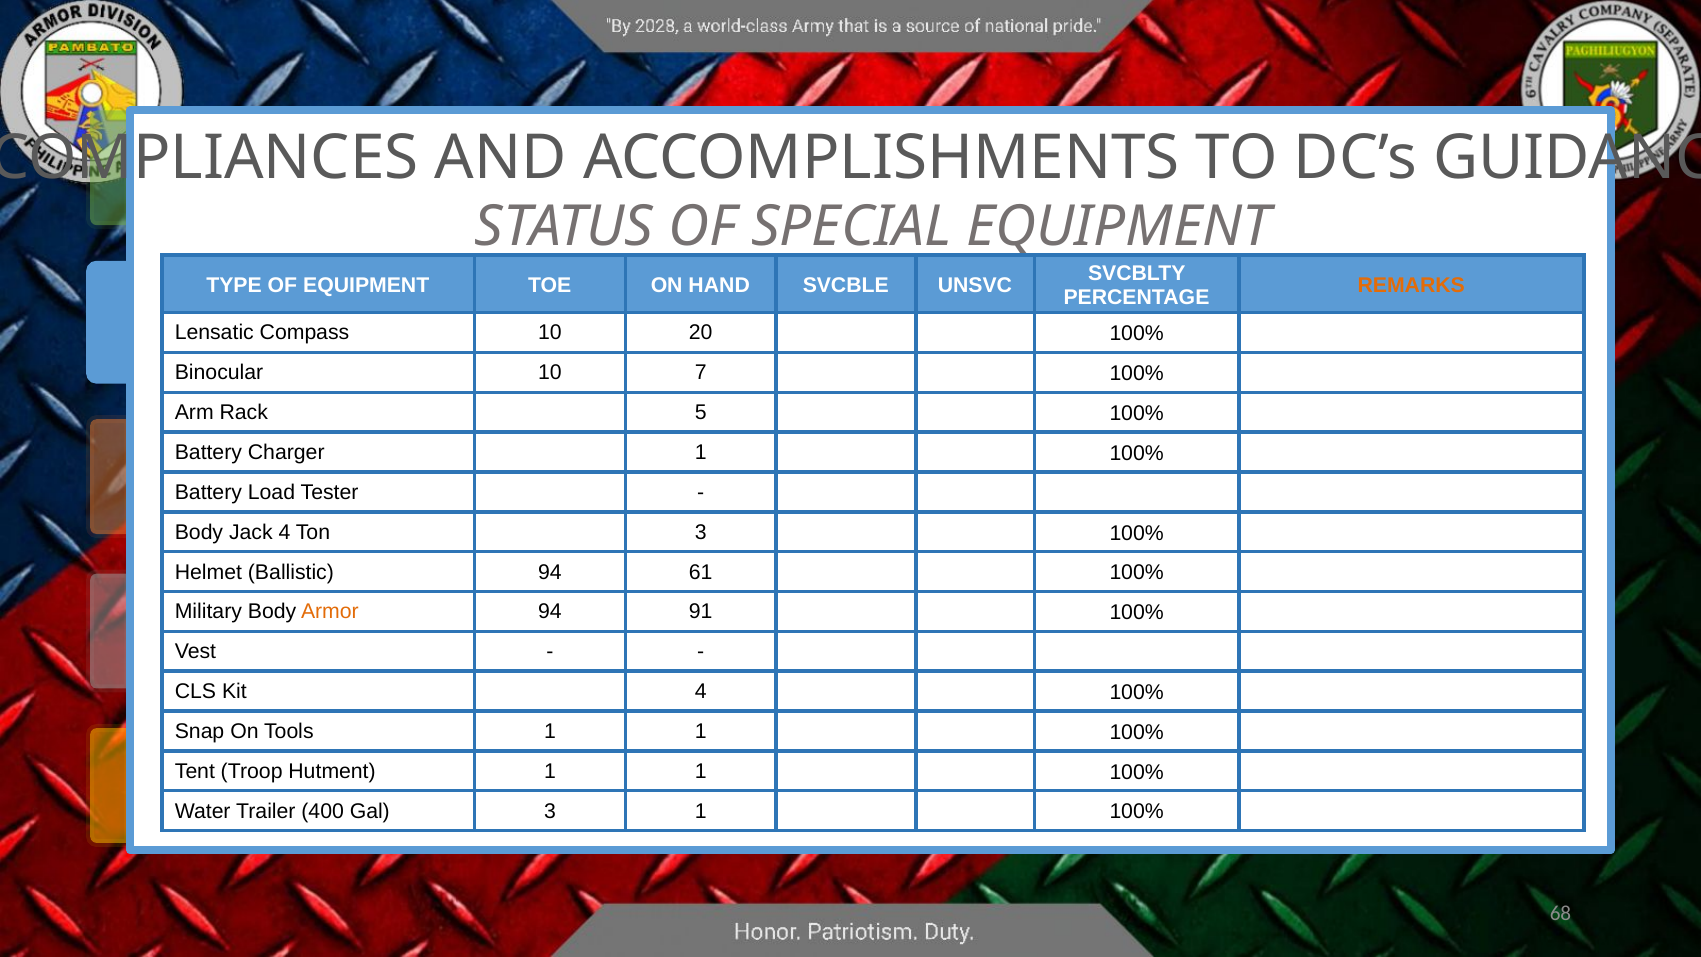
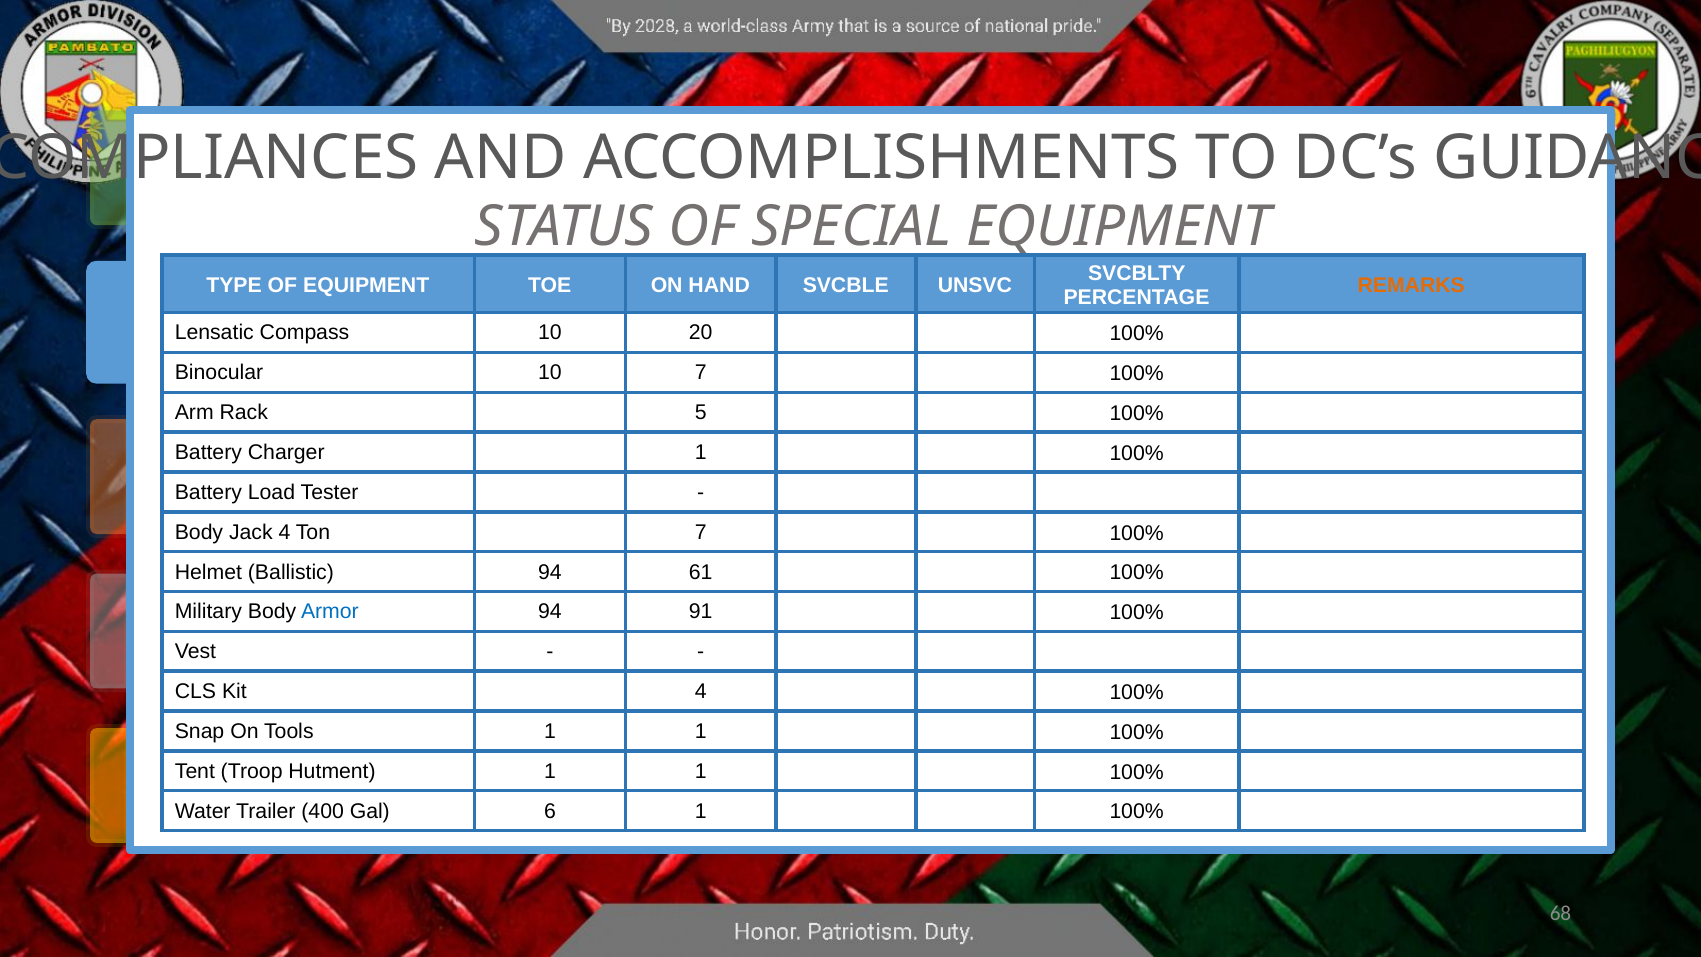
Ton 3: 3 -> 7
Armor colour: orange -> blue
Gal 3: 3 -> 6
